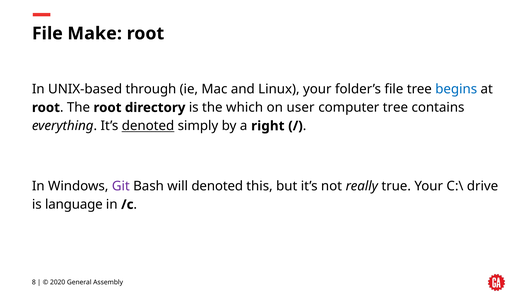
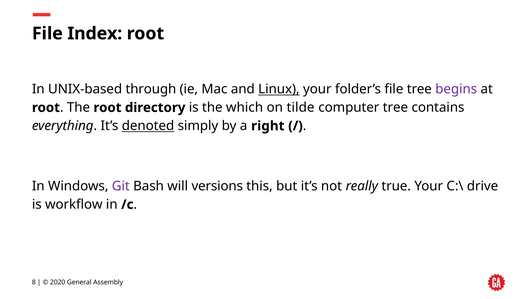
Make: Make -> Index
Linux underline: none -> present
begins colour: blue -> purple
user: user -> tilde
will denoted: denoted -> versions
language: language -> workflow
